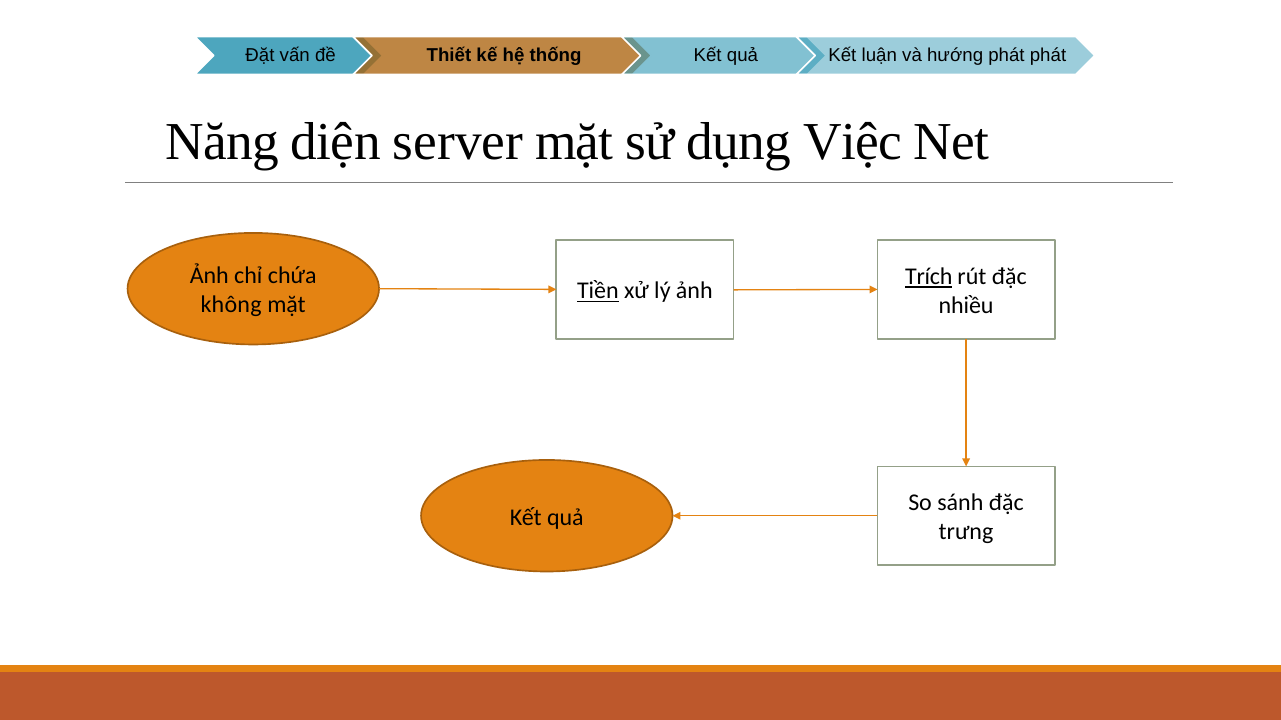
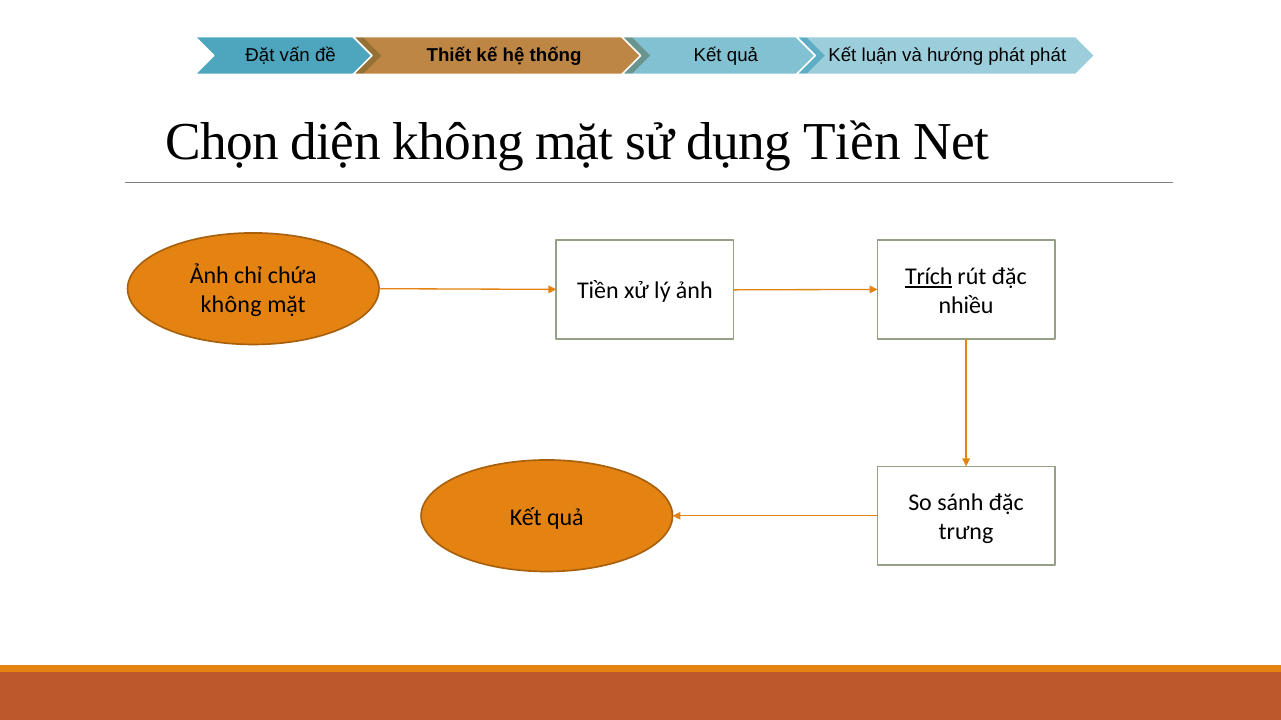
Năng: Năng -> Chọn
diện server: server -> không
dụng Việc: Việc -> Tiền
Tiền at (598, 291) underline: present -> none
